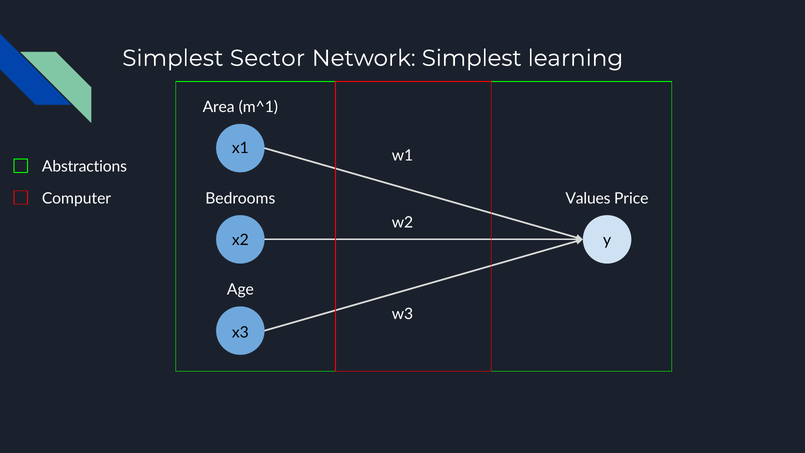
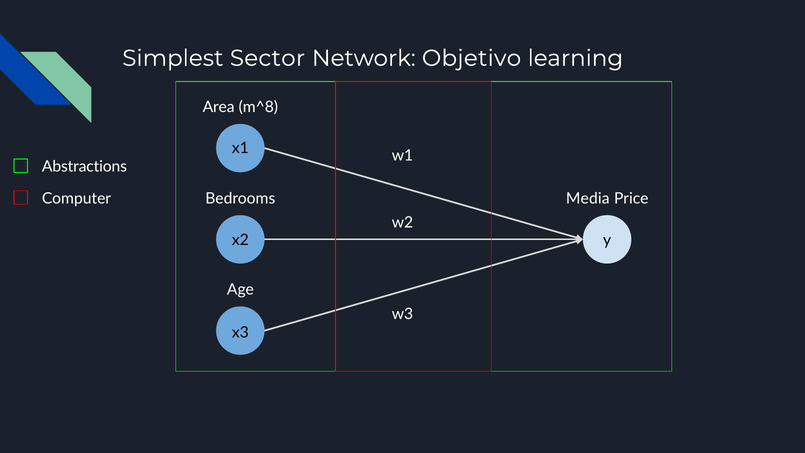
Network Simplest: Simplest -> Objetivo
m^1: m^1 -> m^8
Values: Values -> Media
